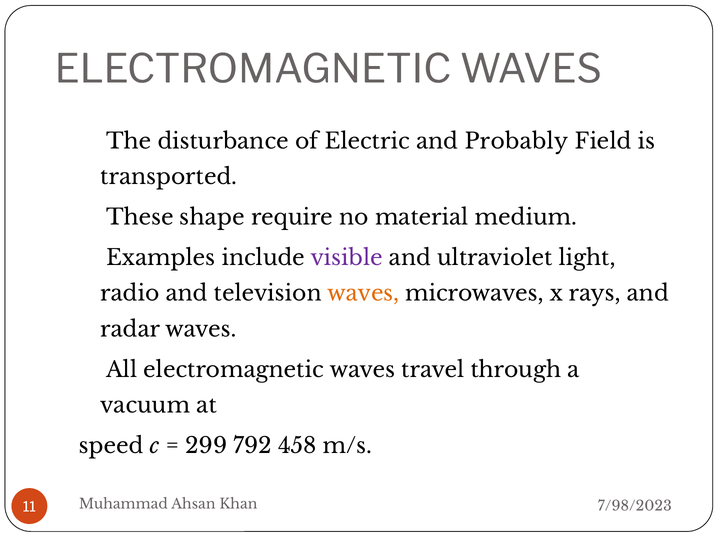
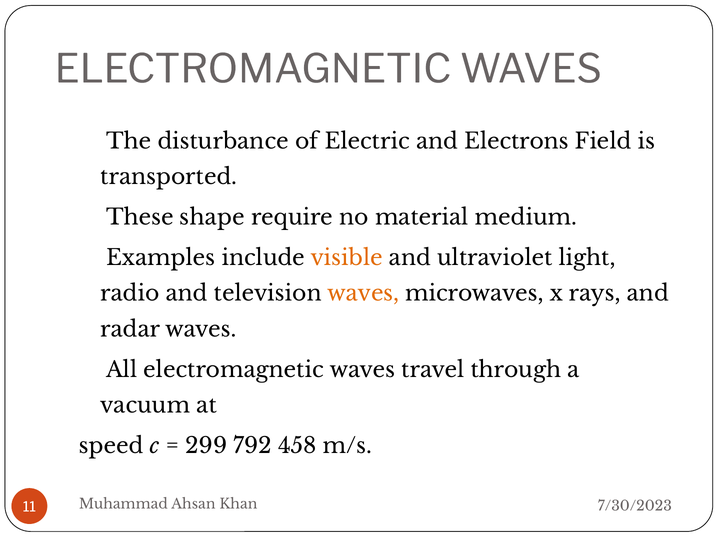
Probably: Probably -> Electrons
visible colour: purple -> orange
7/98/2023: 7/98/2023 -> 7/30/2023
